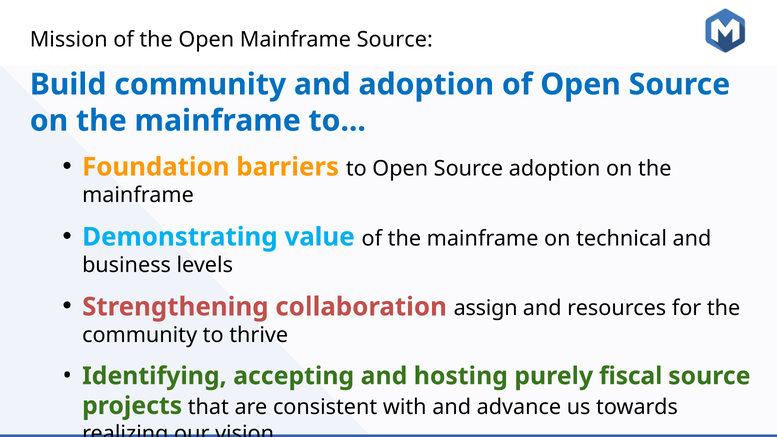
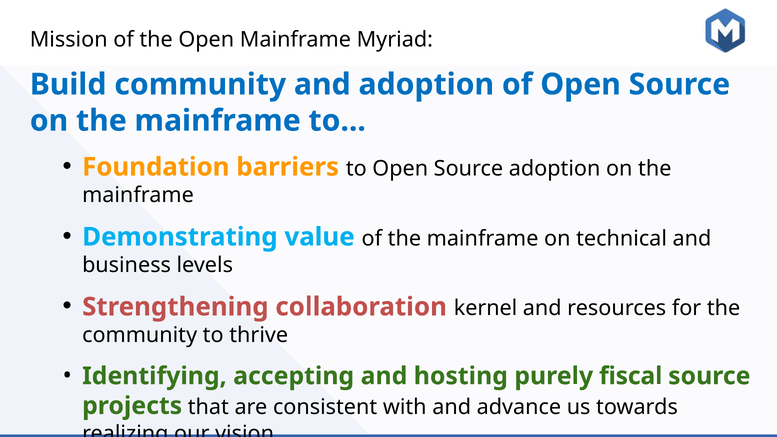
Mainframe Source: Source -> Myriad
assign: assign -> kernel
